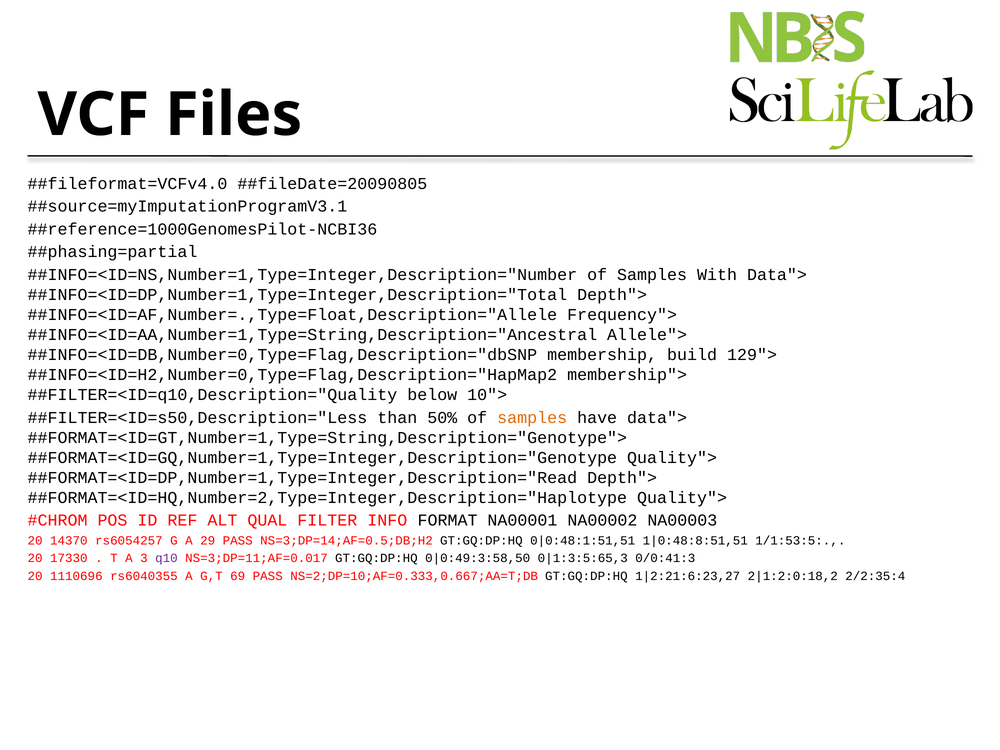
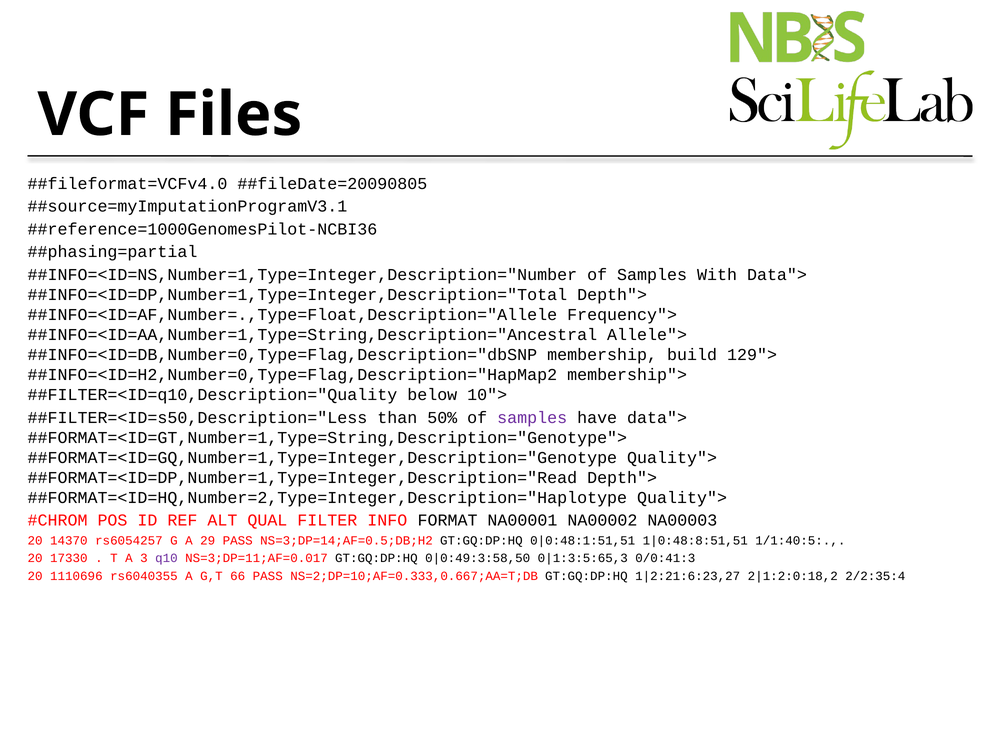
samples at (532, 418) colour: orange -> purple
1/1:53:5: 1/1:53:5 -> 1/1:40:5
69: 69 -> 66
